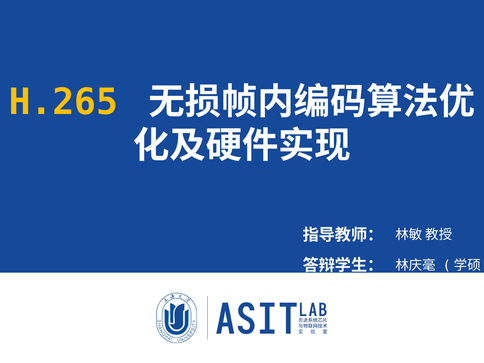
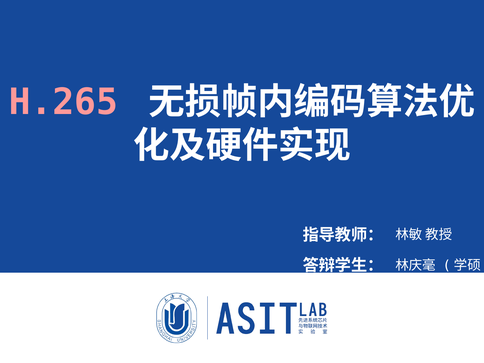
H.265 colour: yellow -> pink
